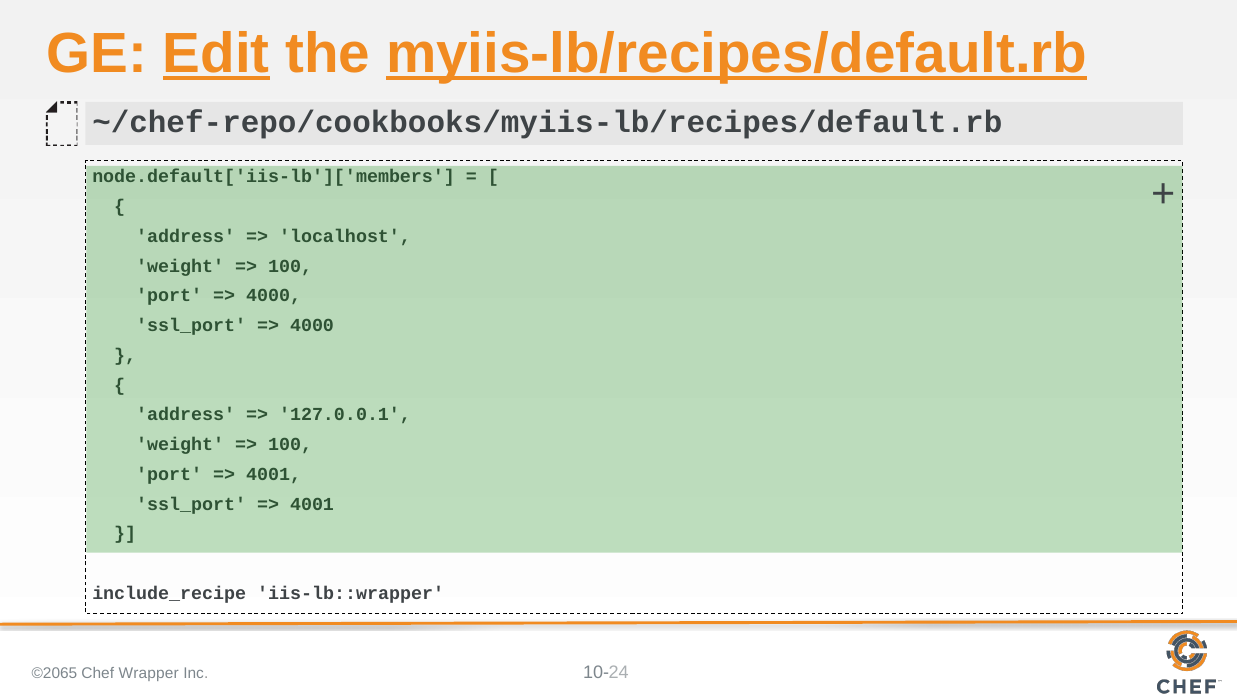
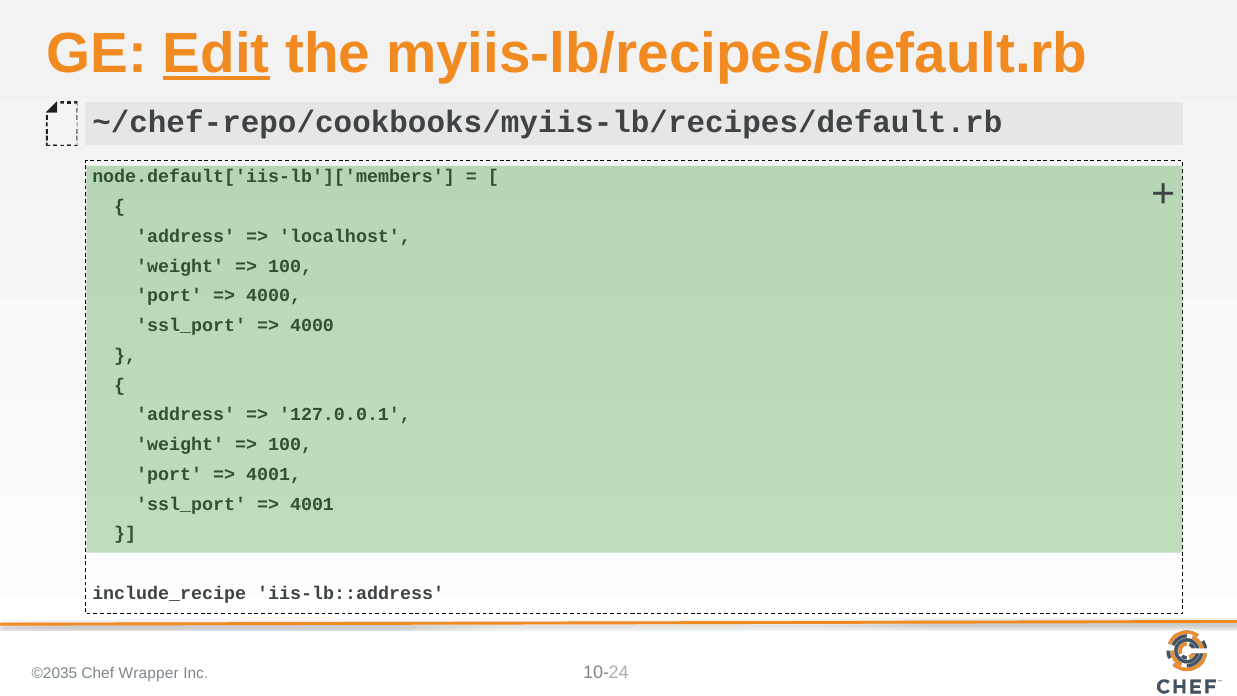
myiis-lb/recipes/default.rb underline: present -> none
iis-lb::wrapper: iis-lb::wrapper -> iis-lb::address
©2065: ©2065 -> ©2035
